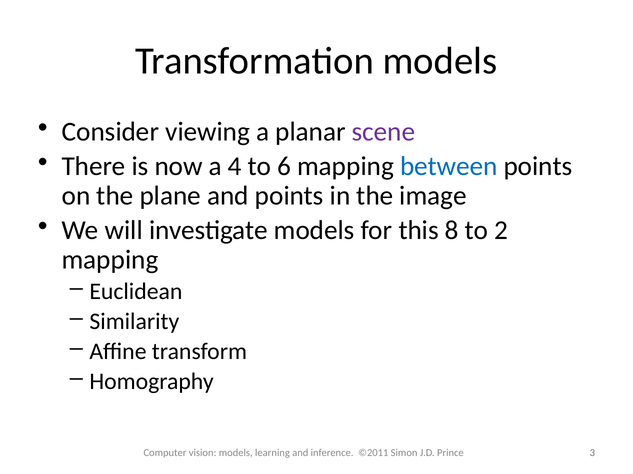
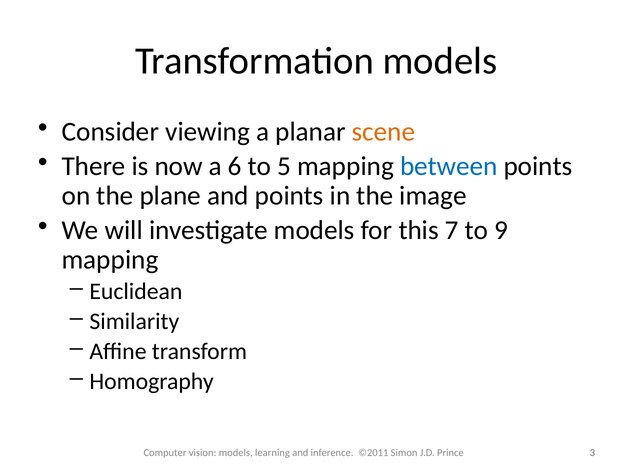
scene colour: purple -> orange
4: 4 -> 6
6: 6 -> 5
8: 8 -> 7
2: 2 -> 9
